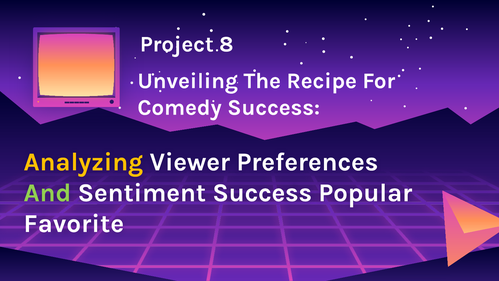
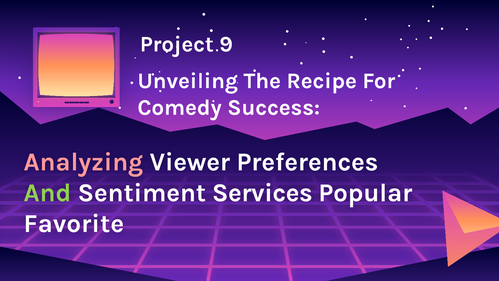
8: 8 -> 9
Analyzing colour: yellow -> pink
Sentiment Success: Success -> Services
